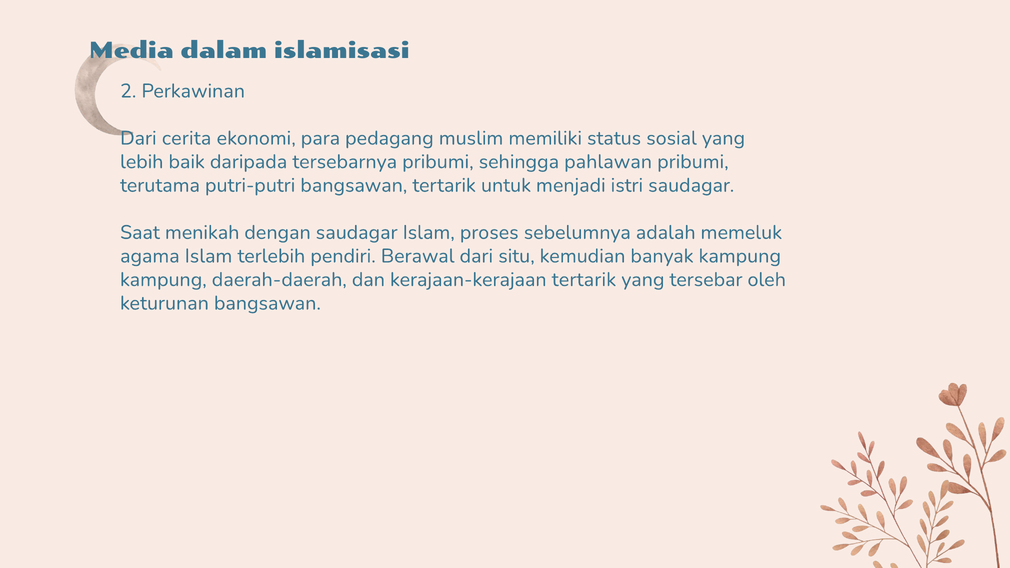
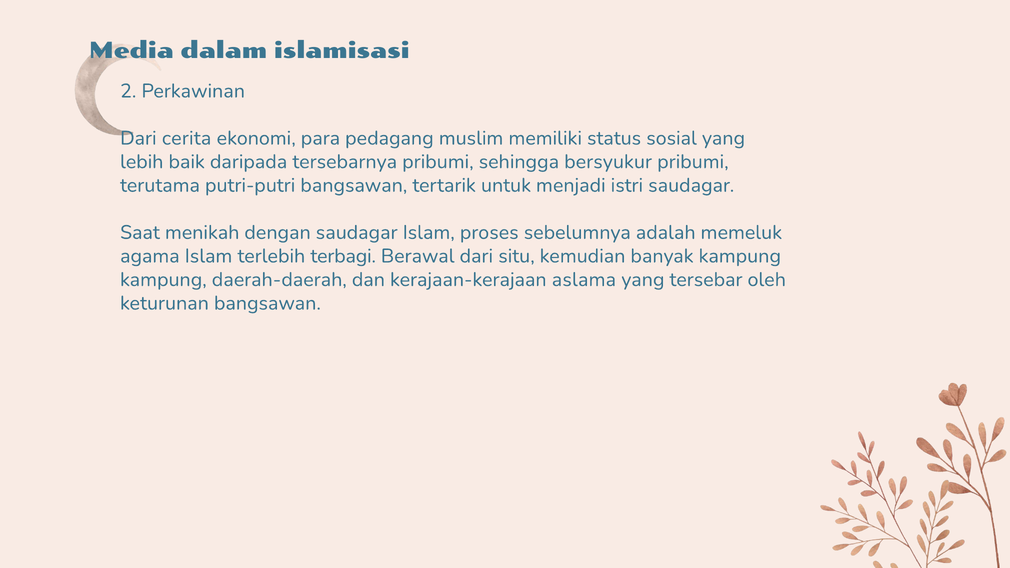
pahlawan: pahlawan -> bersyukur
pendiri: pendiri -> terbagi
kerajaan-kerajaan tertarik: tertarik -> aslama
